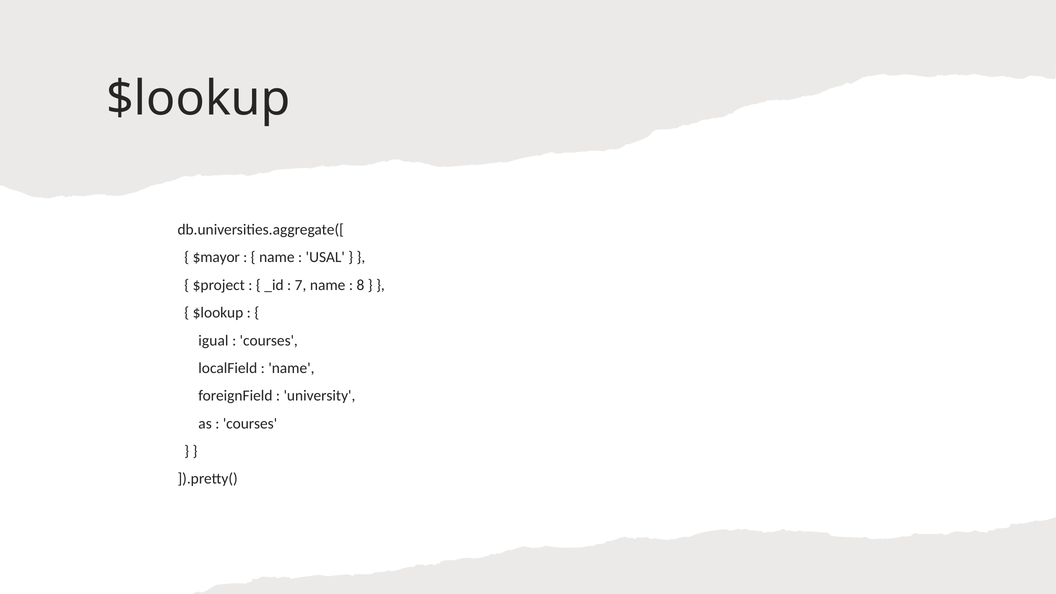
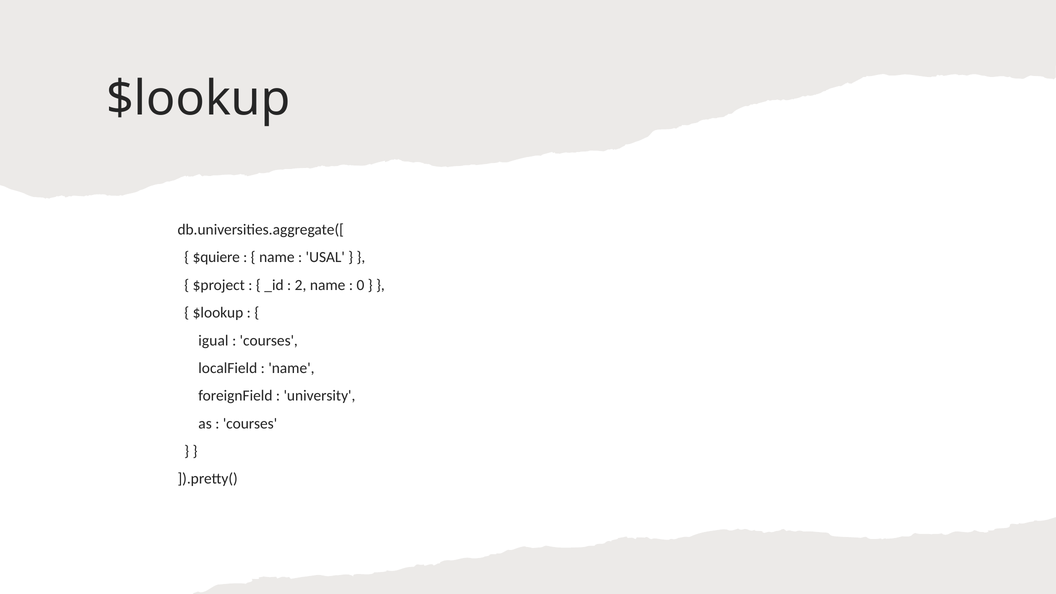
$mayor: $mayor -> $quiere
7: 7 -> 2
8: 8 -> 0
